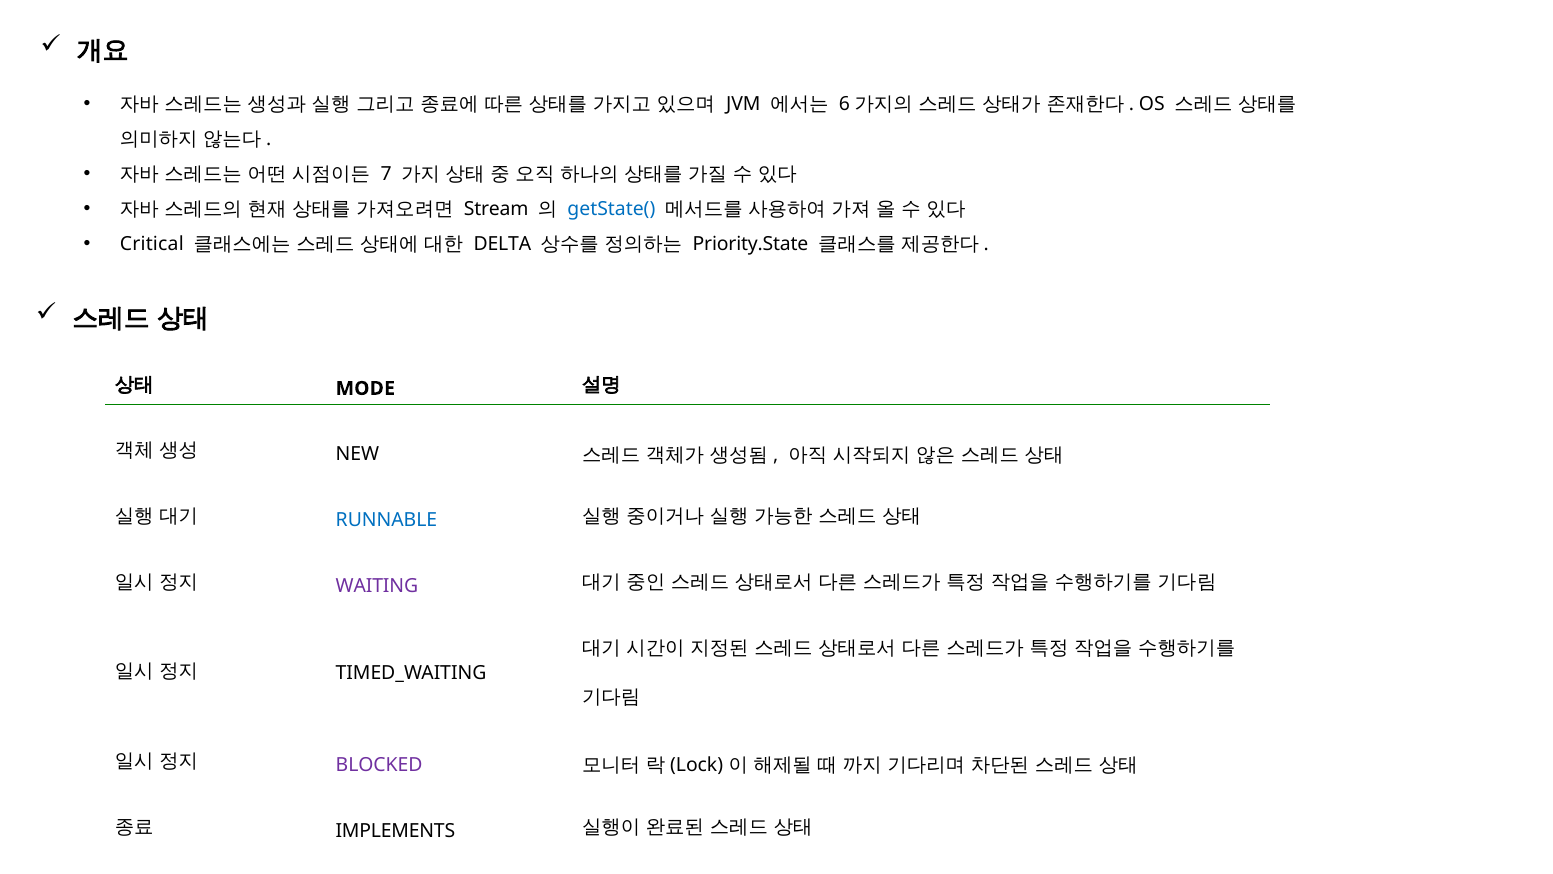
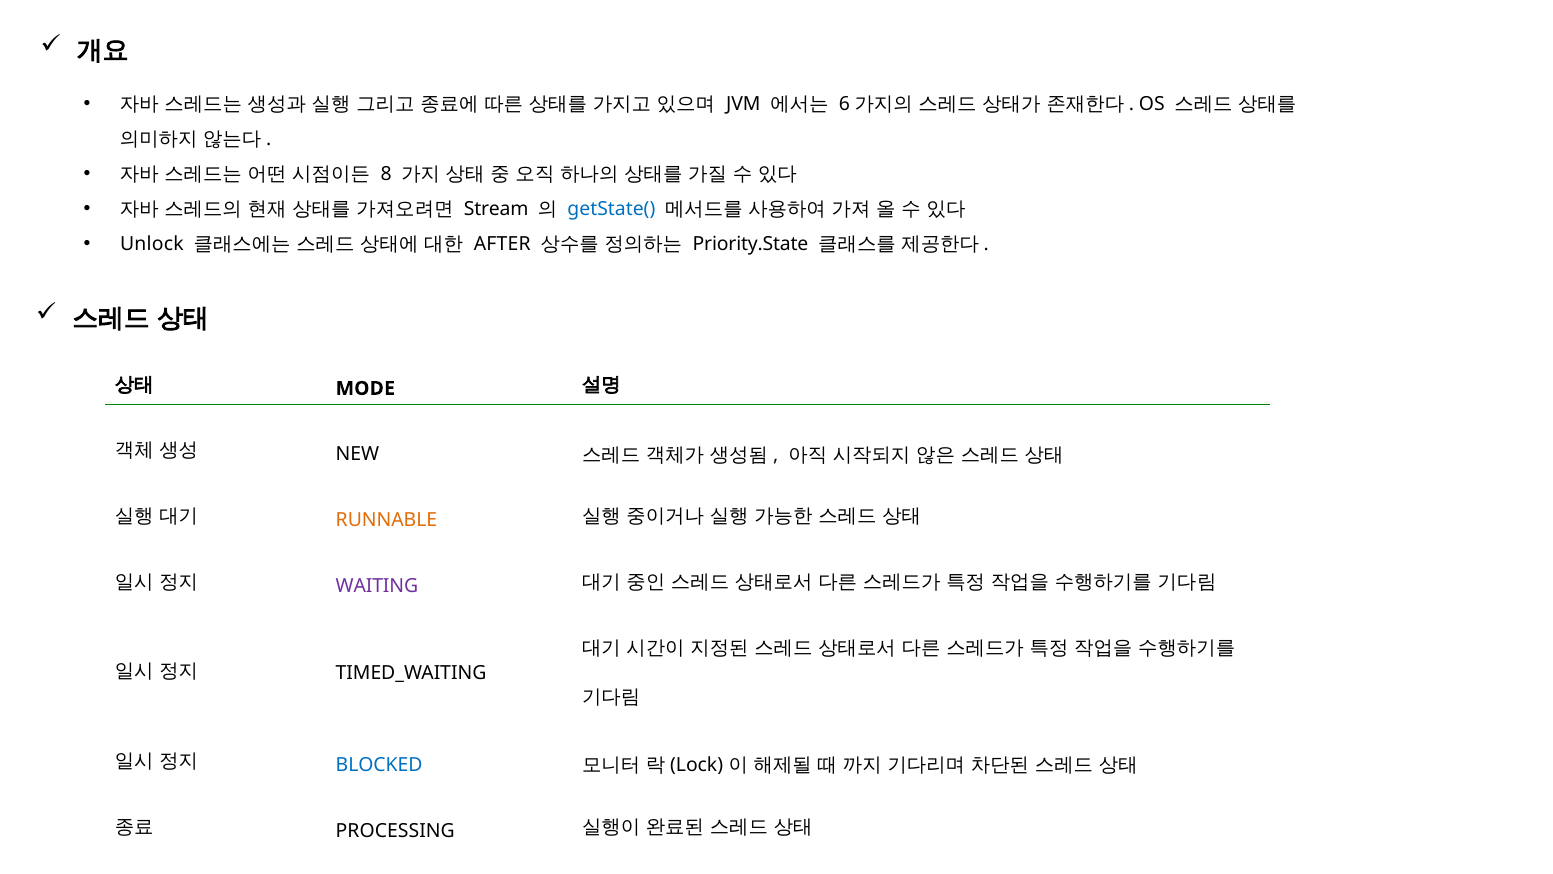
7: 7 -> 8
Critical: Critical -> Unlock
DELTA: DELTA -> AFTER
RUNNABLE colour: blue -> orange
BLOCKED colour: purple -> blue
IMPLEMENTS: IMPLEMENTS -> PROCESSING
